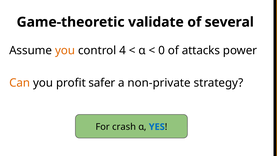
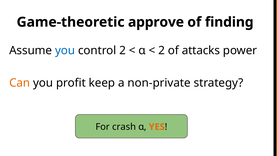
validate: validate -> approve
several: several -> finding
you at (65, 50) colour: orange -> blue
control 4: 4 -> 2
0 at (162, 50): 0 -> 2
safer: safer -> keep
YES colour: blue -> orange
